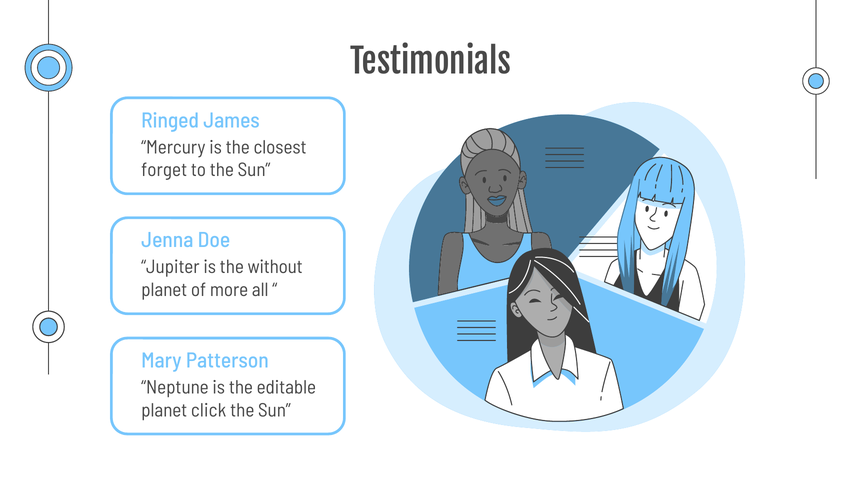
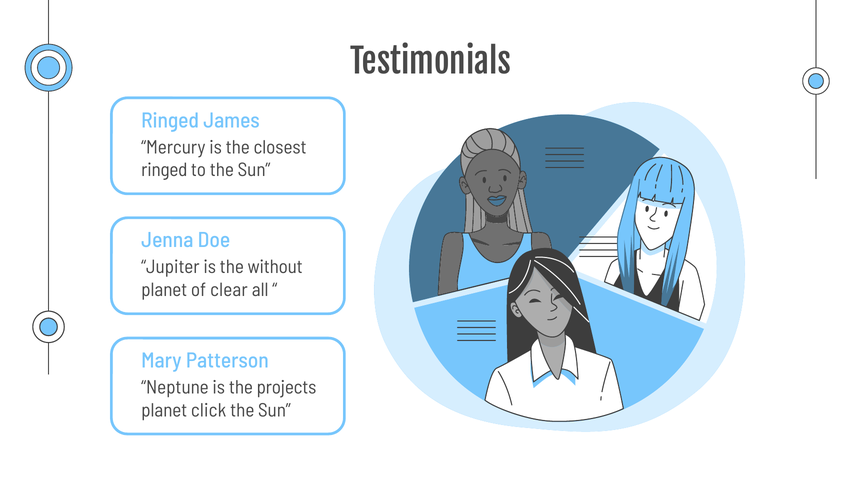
forget at (164, 170): forget -> ringed
more: more -> clear
editable: editable -> projects
